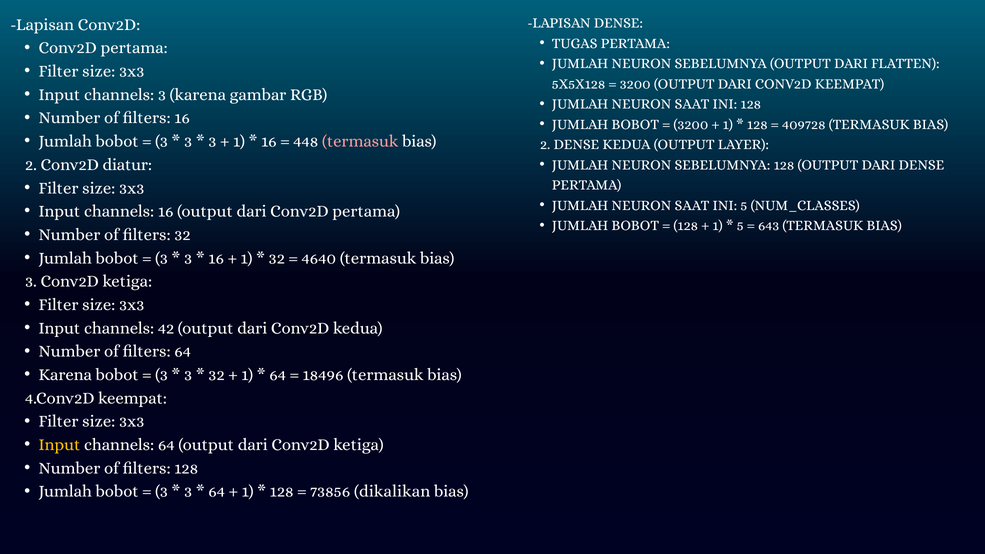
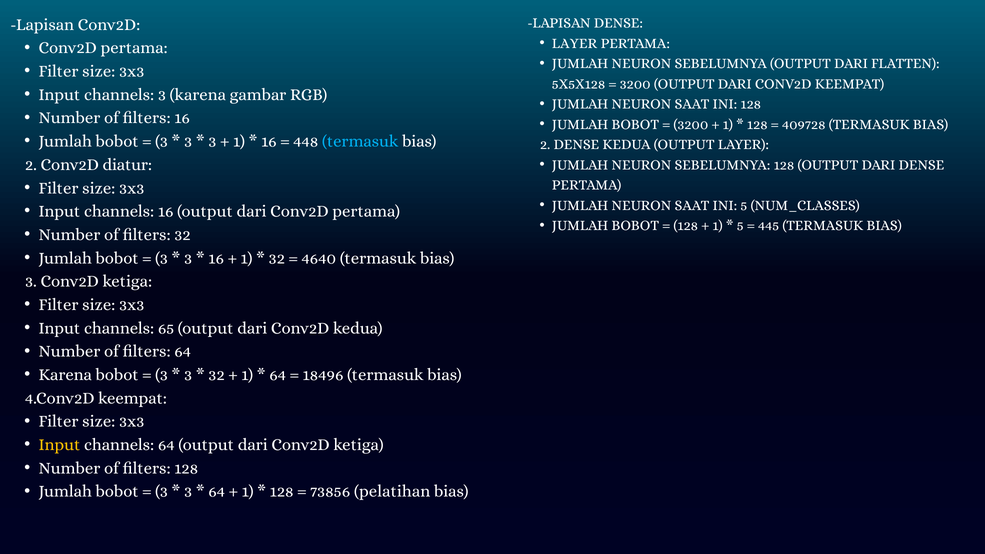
TUGAS at (575, 43): TUGAS -> LAYER
termasuk at (360, 141) colour: pink -> light blue
643: 643 -> 445
42: 42 -> 65
dikalikan: dikalikan -> pelatihan
